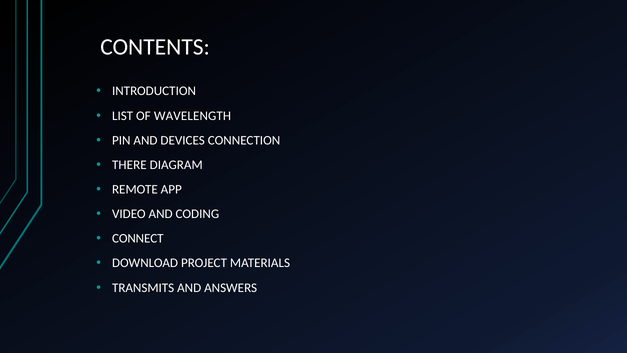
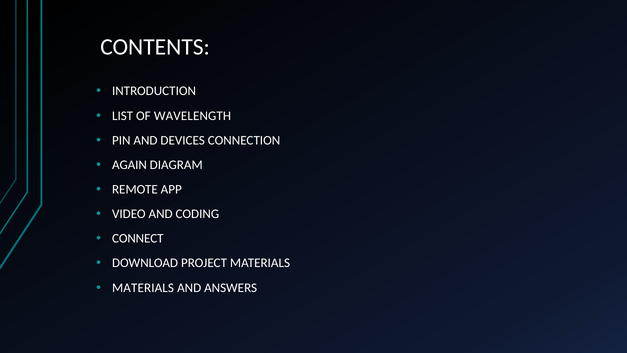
THERE: THERE -> AGAIN
TRANSMITS at (143, 288): TRANSMITS -> MATERIALS
